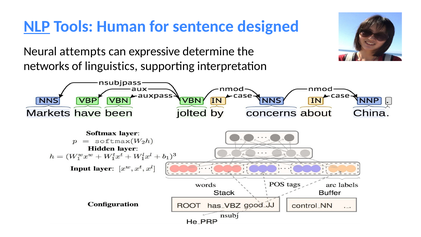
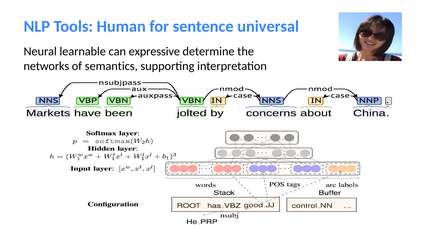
NLP underline: present -> none
designed: designed -> universal
attempts: attempts -> learnable
linguistics: linguistics -> semantics
